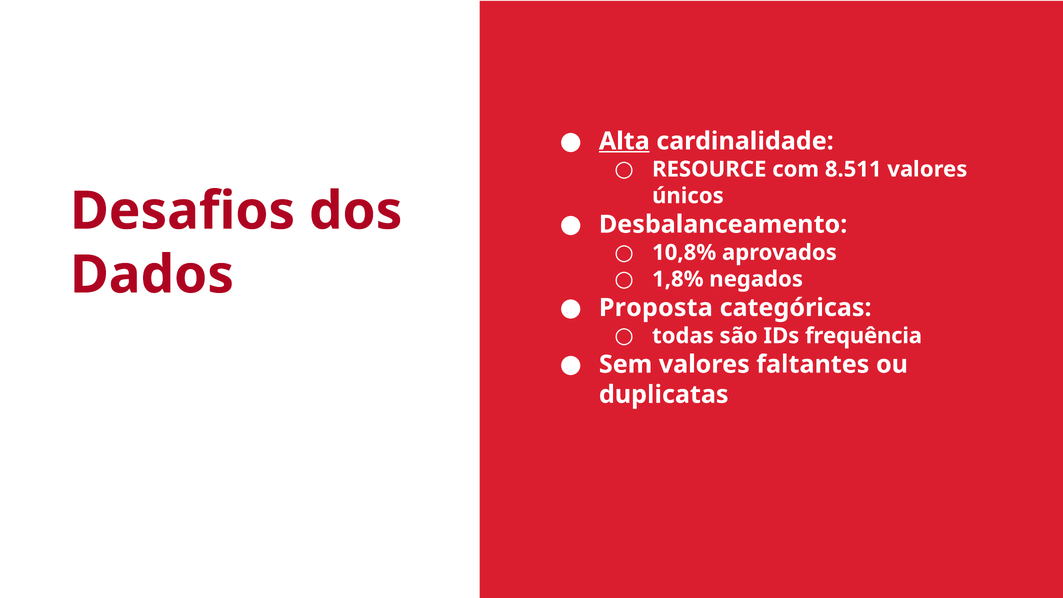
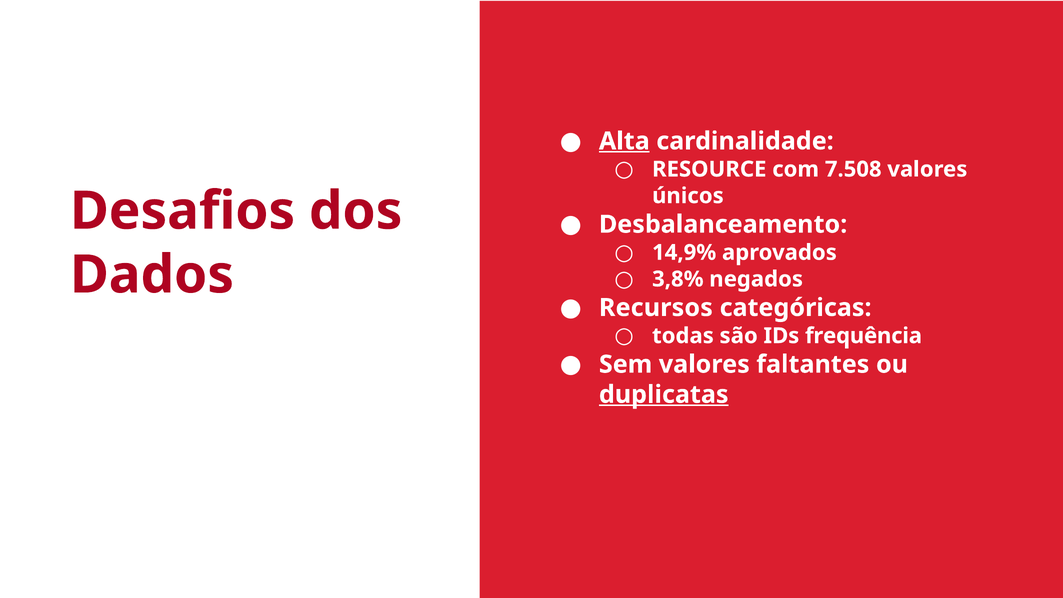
8.511: 8.511 -> 7.508
10,8%: 10,8% -> 14,9%
1,8%: 1,8% -> 3,8%
Proposta: Proposta -> Recursos
duplicatas underline: none -> present
